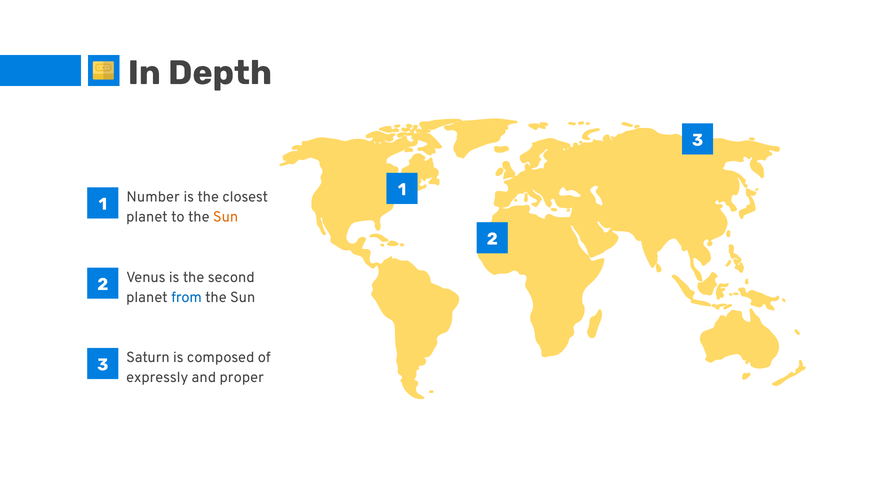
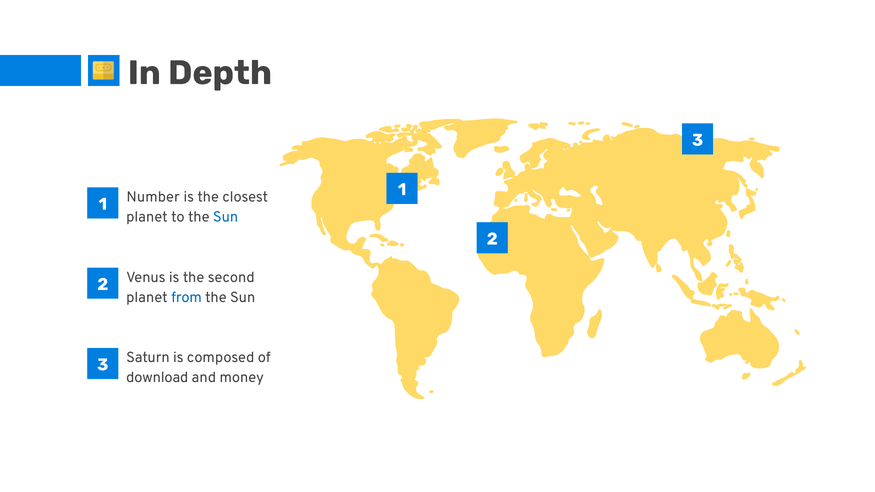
Sun at (226, 217) colour: orange -> blue
expressly: expressly -> download
proper: proper -> money
